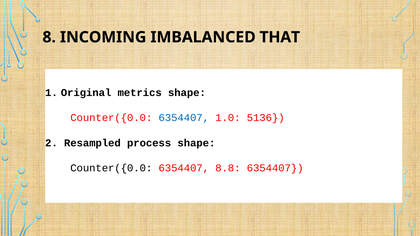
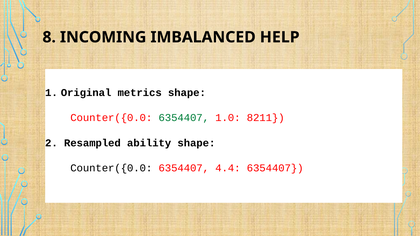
THAT: THAT -> HELP
6354407 at (184, 118) colour: blue -> green
5136: 5136 -> 8211
process: process -> ability
8.8: 8.8 -> 4.4
